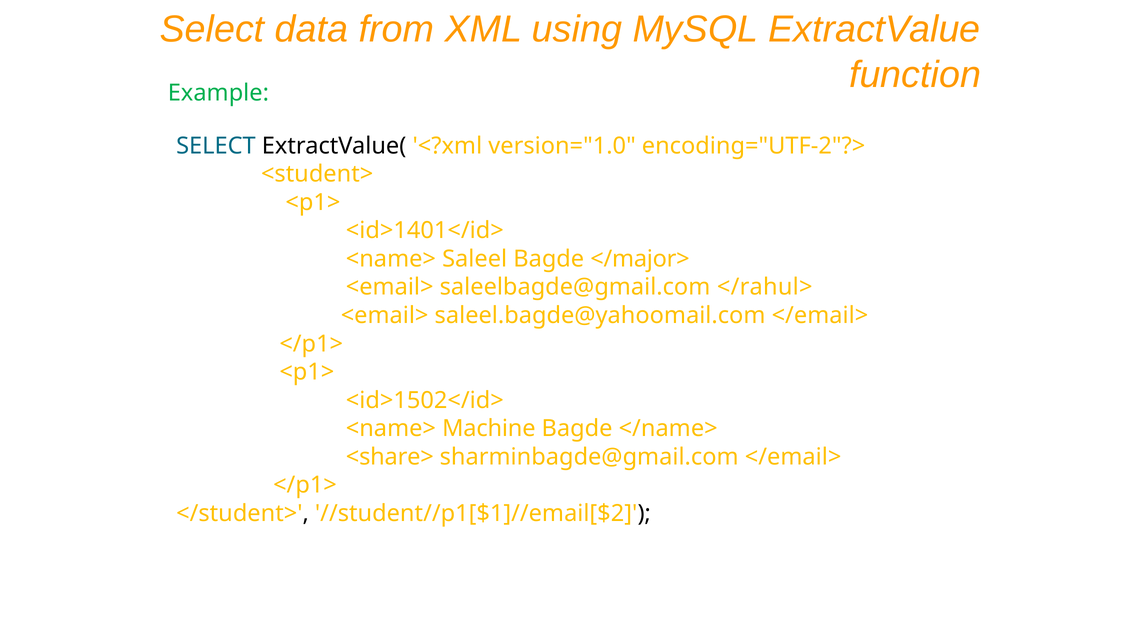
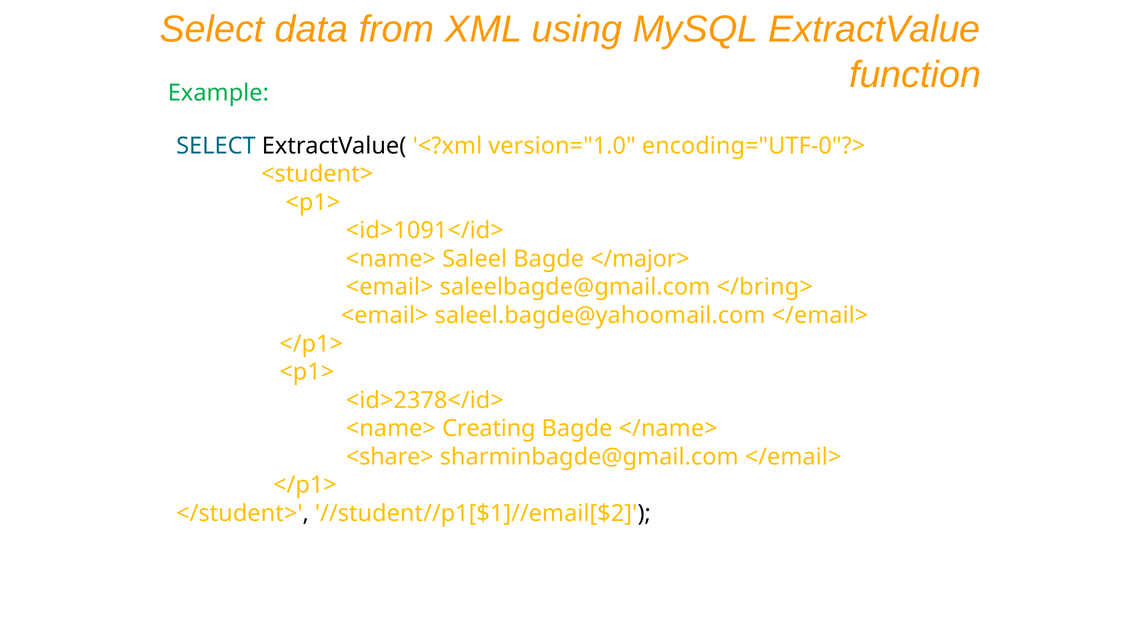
encoding="UTF-2"?>: encoding="UTF-2"?> -> encoding="UTF-0"?>
<id>1401</id>: <id>1401</id> -> <id>1091</id>
</rahul>: </rahul> -> </bring>
<id>1502</id>: <id>1502</id> -> <id>2378</id>
Machine: Machine -> Creating
